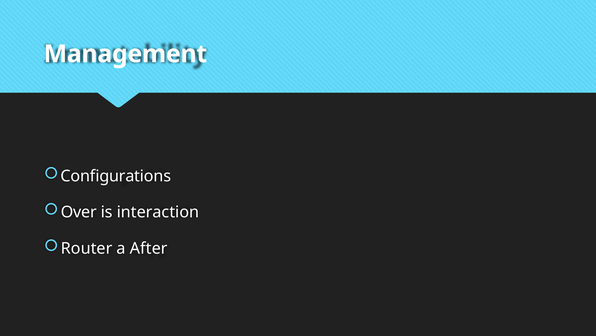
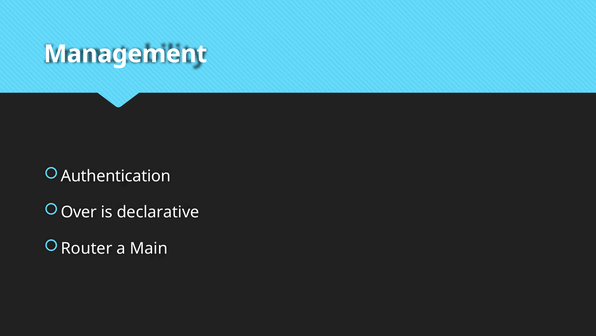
Configurations: Configurations -> Authentication
interaction: interaction -> declarative
After: After -> Main
